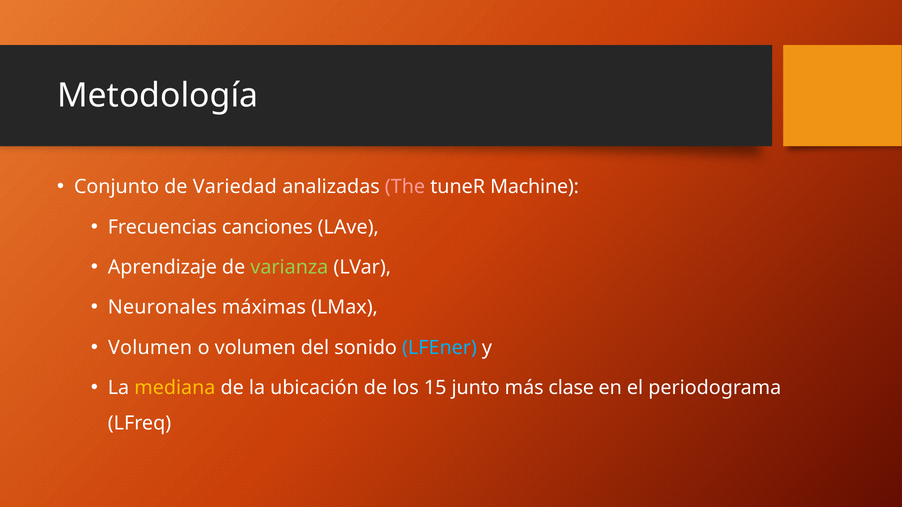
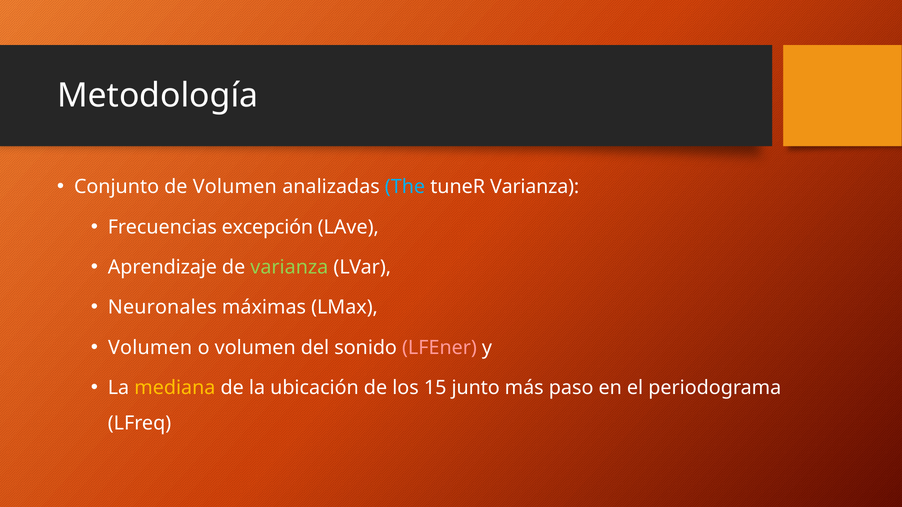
de Variedad: Variedad -> Volumen
The colour: pink -> light blue
tuneR Machine: Machine -> Varianza
canciones: canciones -> excepción
LFEner colour: light blue -> pink
clase: clase -> paso
